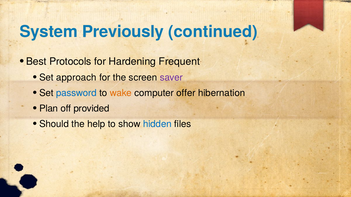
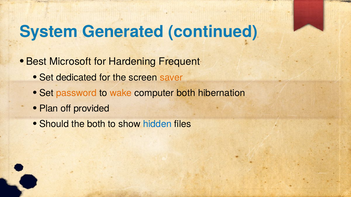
Previously: Previously -> Generated
Protocols: Protocols -> Microsoft
approach: approach -> dedicated
saver colour: purple -> orange
password colour: blue -> orange
computer offer: offer -> both
the help: help -> both
